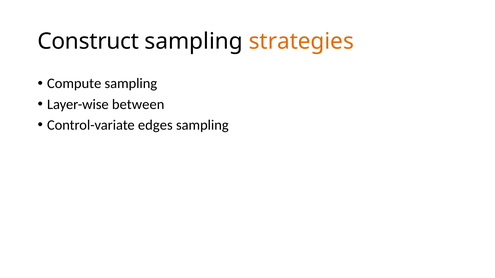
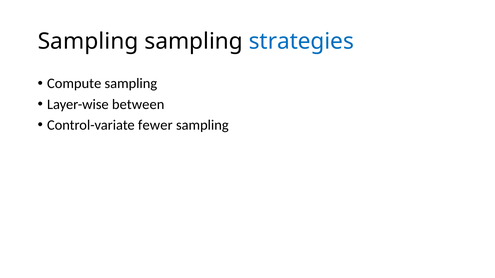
Construct at (88, 42): Construct -> Sampling
strategies colour: orange -> blue
edges: edges -> fewer
